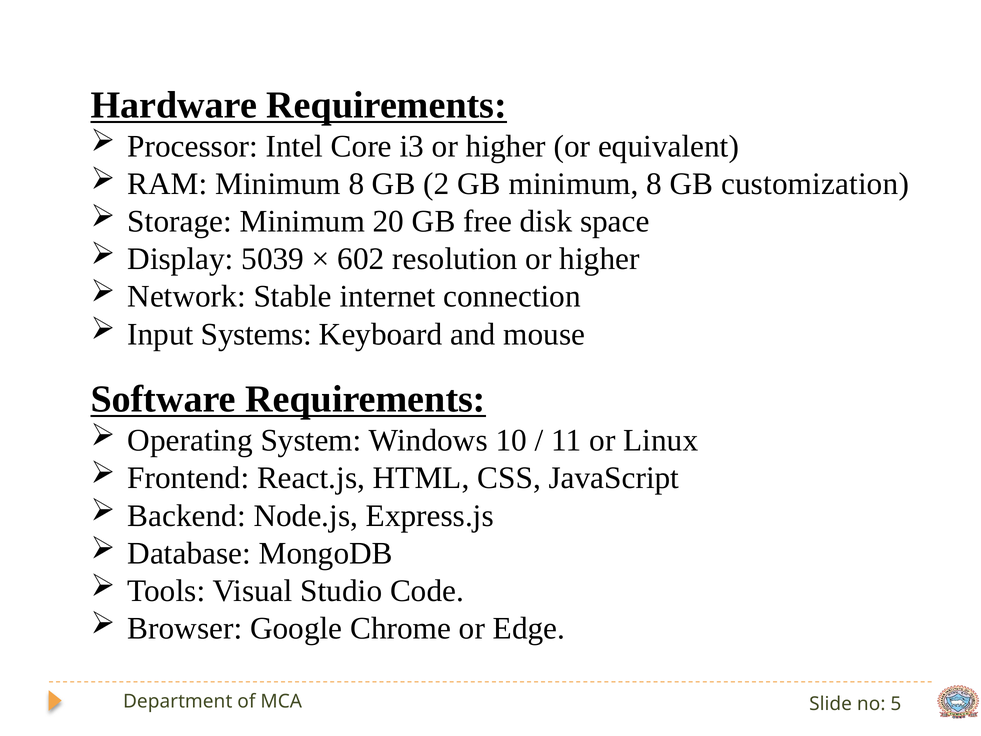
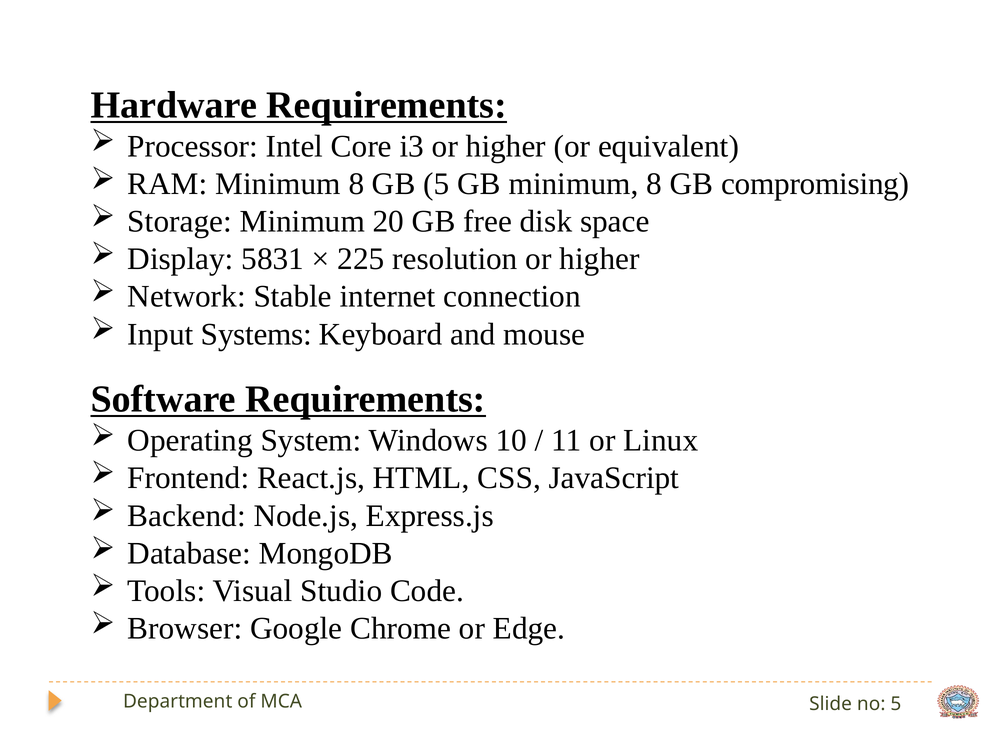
GB 2: 2 -> 5
customization: customization -> compromising
5039: 5039 -> 5831
602: 602 -> 225
